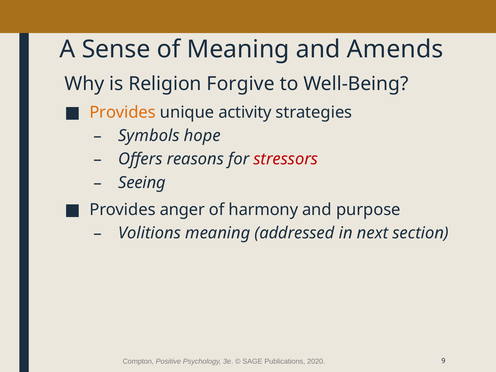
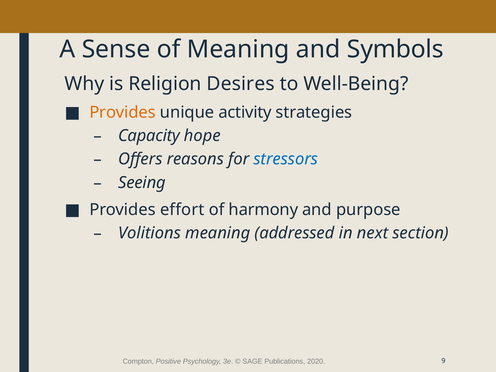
Amends: Amends -> Symbols
Forgive: Forgive -> Desires
Symbols: Symbols -> Capacity
stressors colour: red -> blue
anger: anger -> effort
